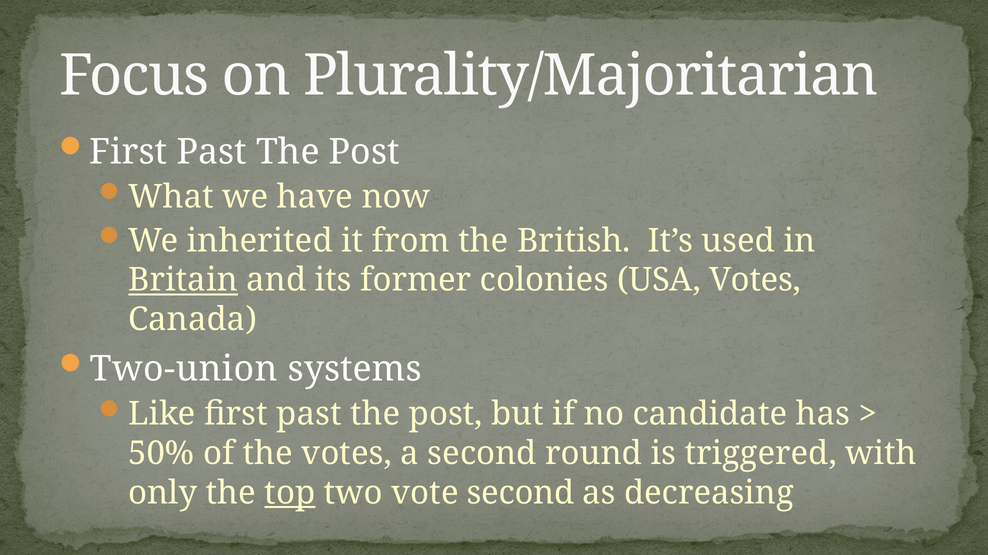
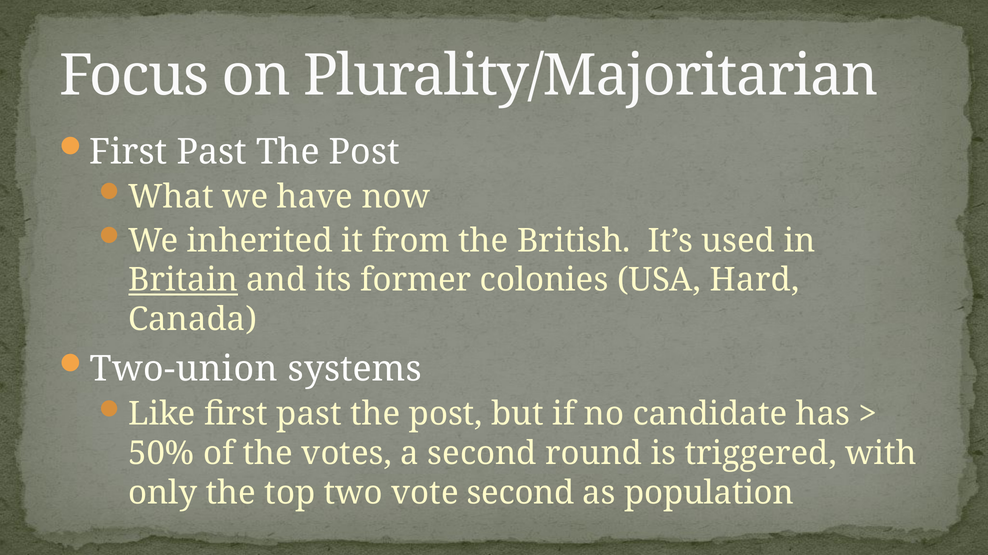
USA Votes: Votes -> Hard
top underline: present -> none
decreasing: decreasing -> population
